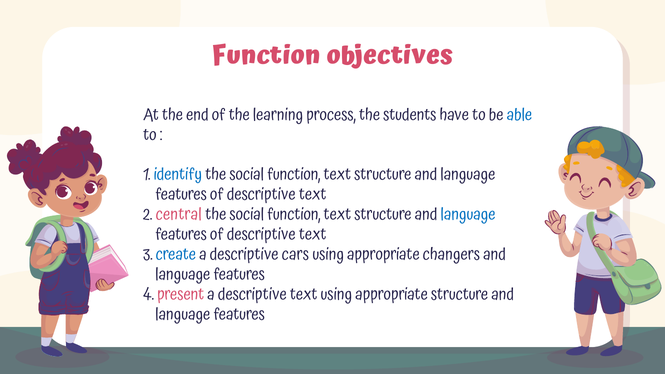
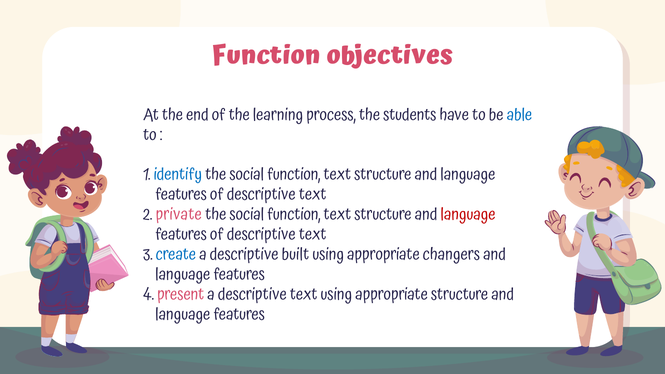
central: central -> private
language at (468, 214) colour: blue -> red
cars: cars -> built
